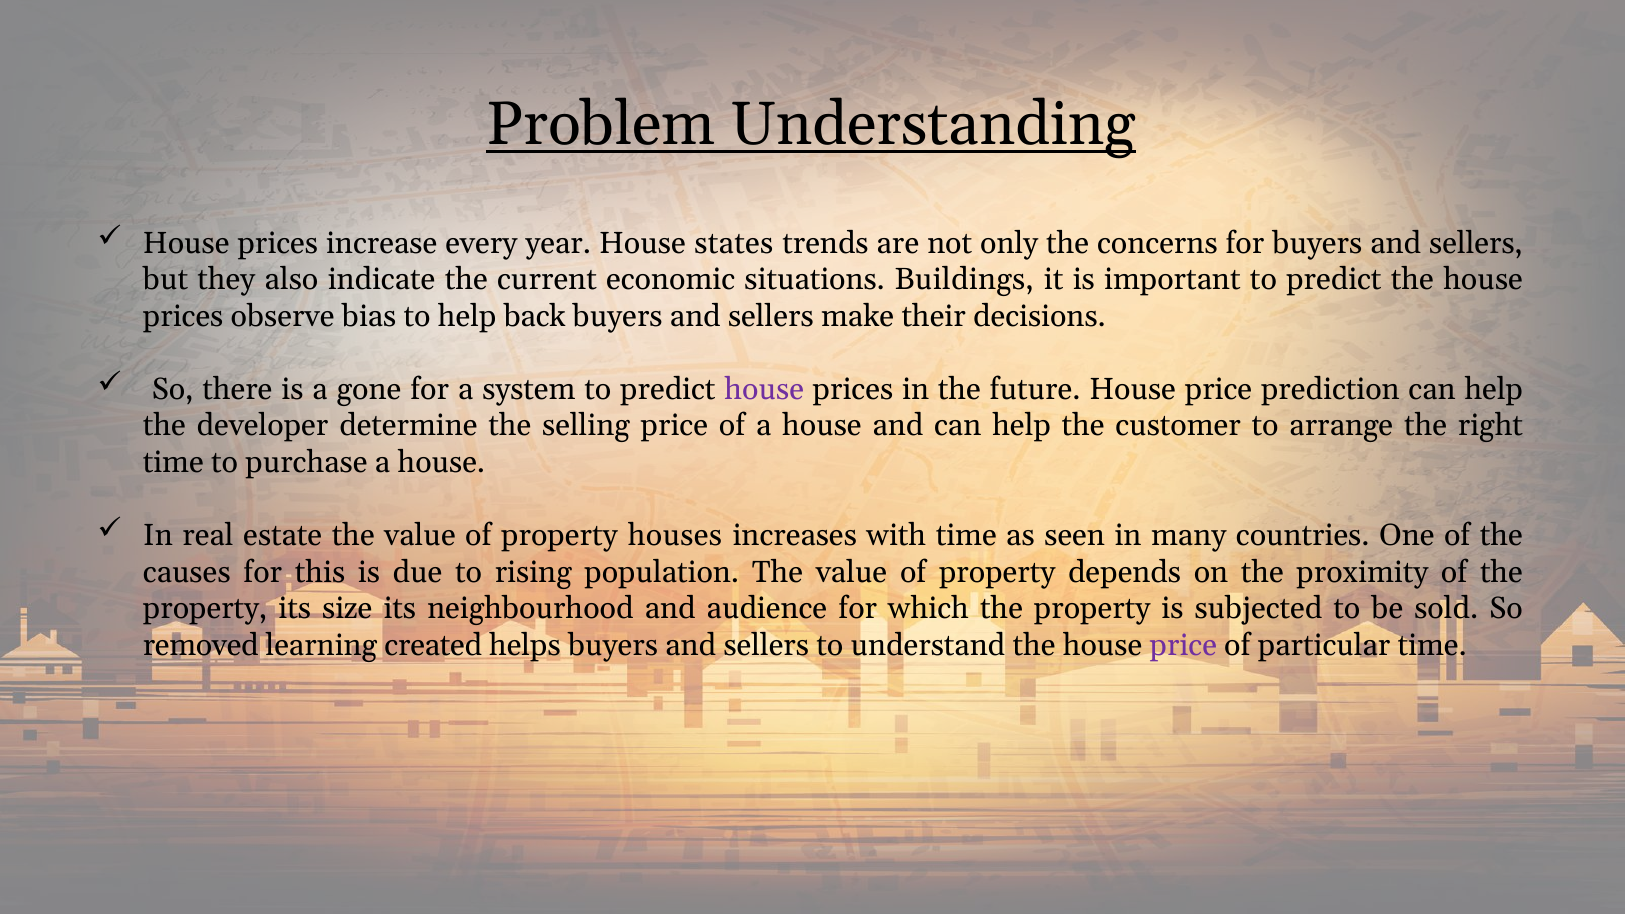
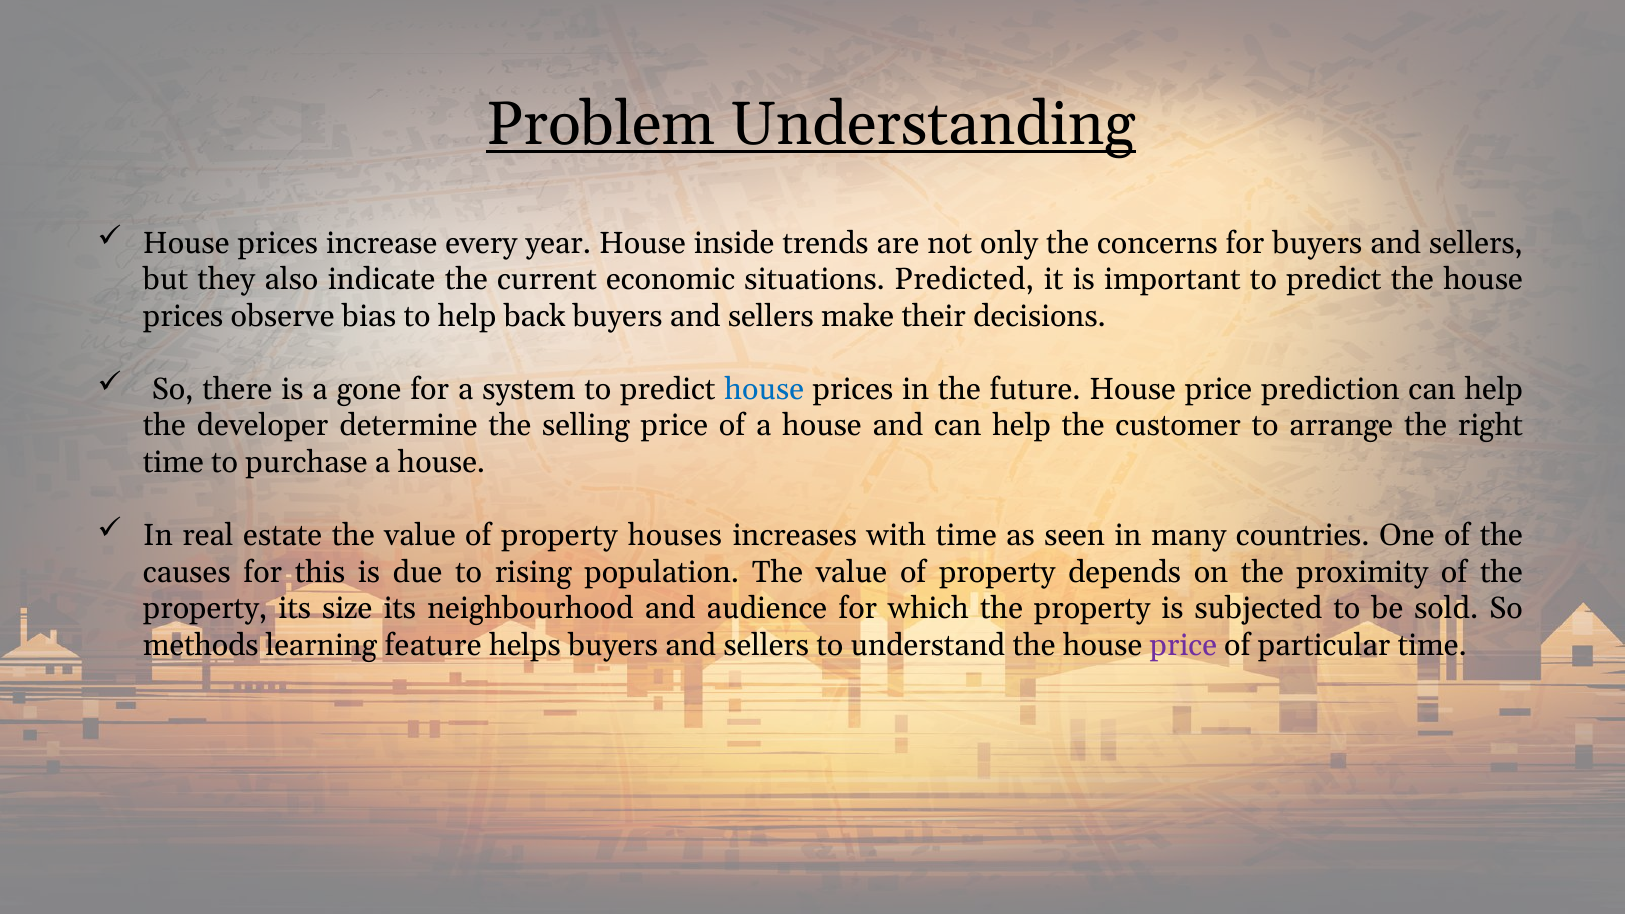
states: states -> inside
Buildings: Buildings -> Predicted
house at (764, 389) colour: purple -> blue
removed: removed -> methods
created: created -> feature
